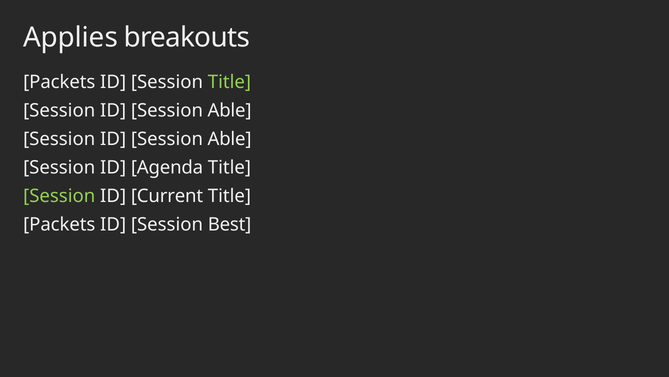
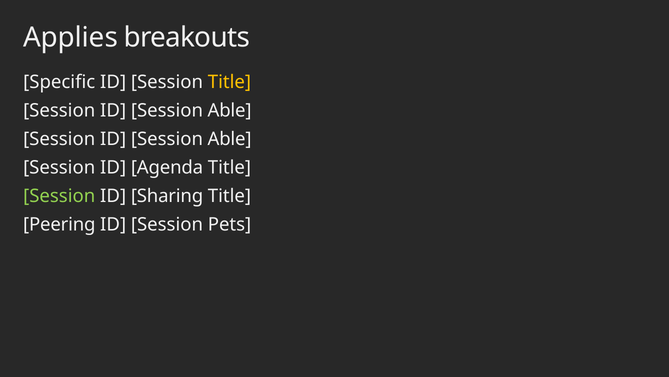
Packets at (59, 82): Packets -> Specific
Title at (229, 82) colour: light green -> yellow
Current: Current -> Sharing
Packets at (59, 224): Packets -> Peering
Best: Best -> Pets
